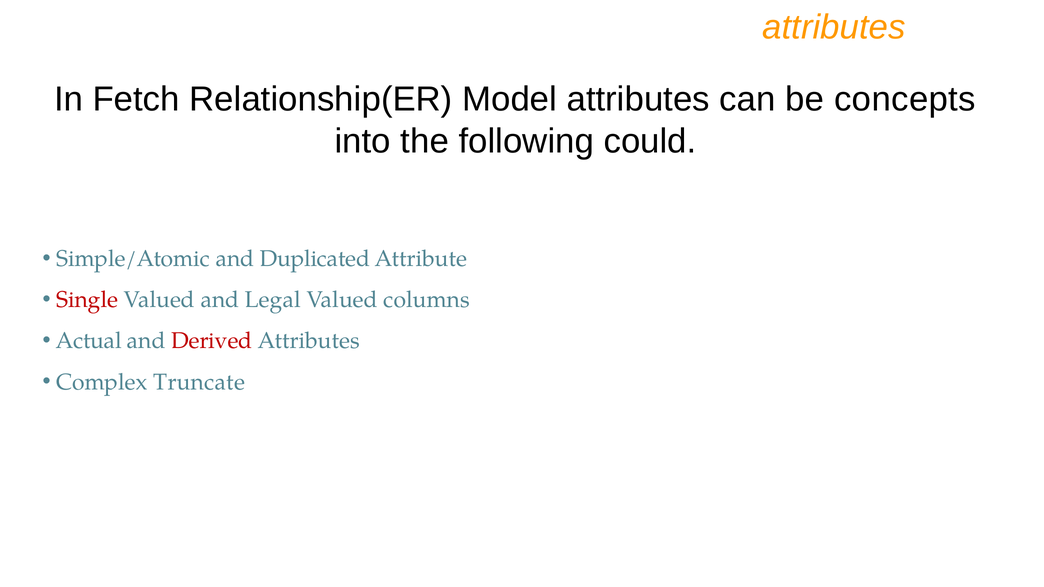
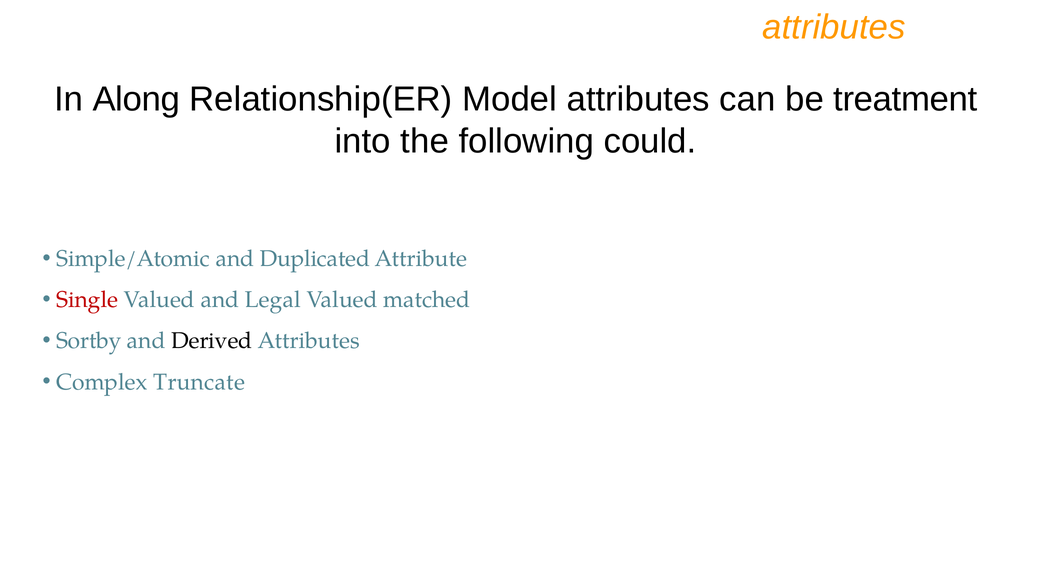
Fetch: Fetch -> Along
concepts: concepts -> treatment
columns: columns -> matched
Actual: Actual -> Sortby
Derived colour: red -> black
